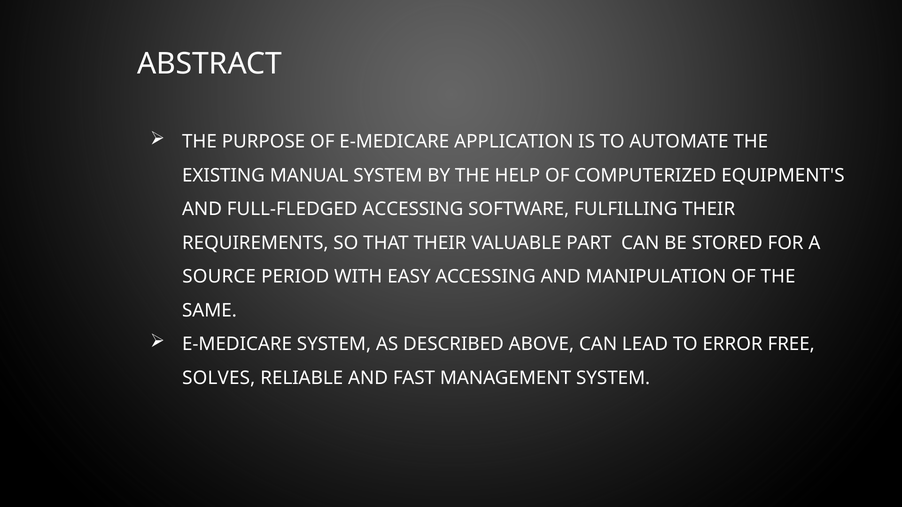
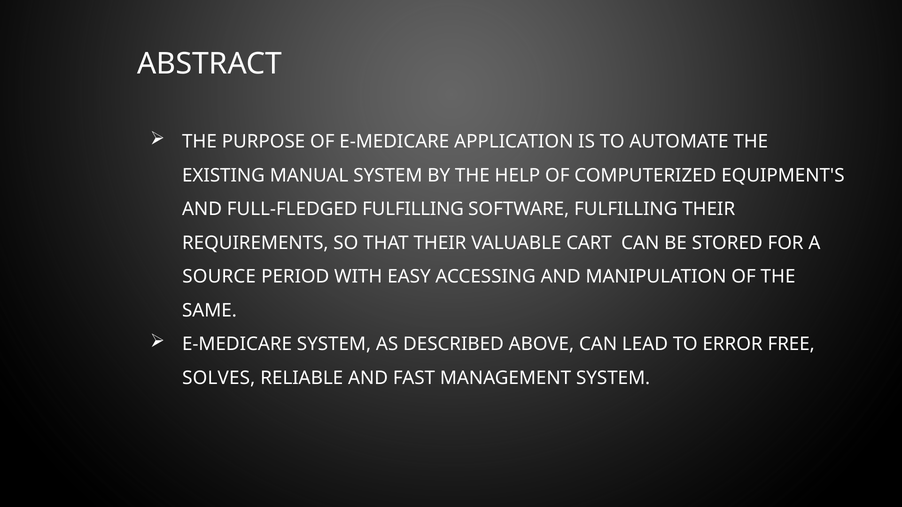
FULL-FLEDGED ACCESSING: ACCESSING -> FULFILLING
PART: PART -> CART
